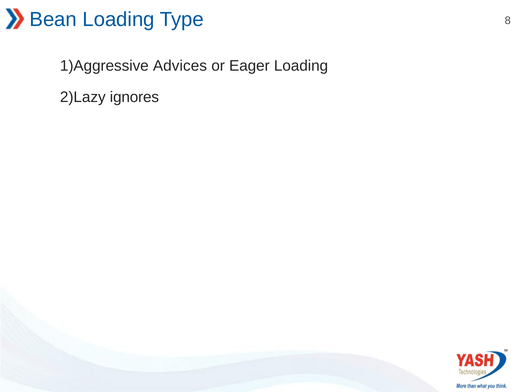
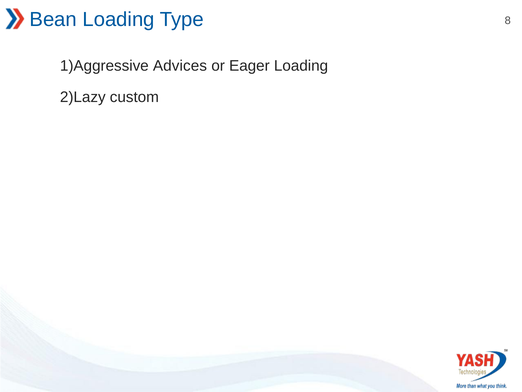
ignores: ignores -> custom
